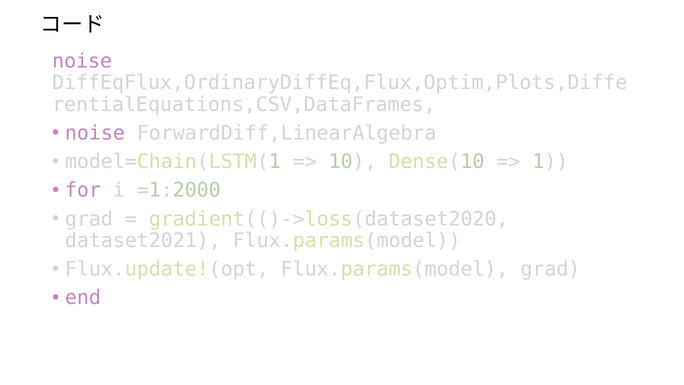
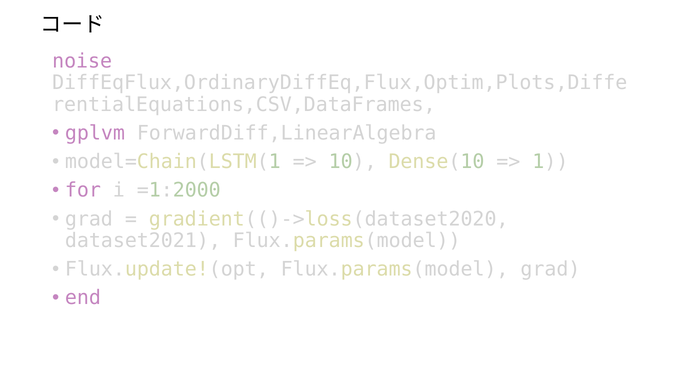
noise at (95, 133): noise -> gplvm
